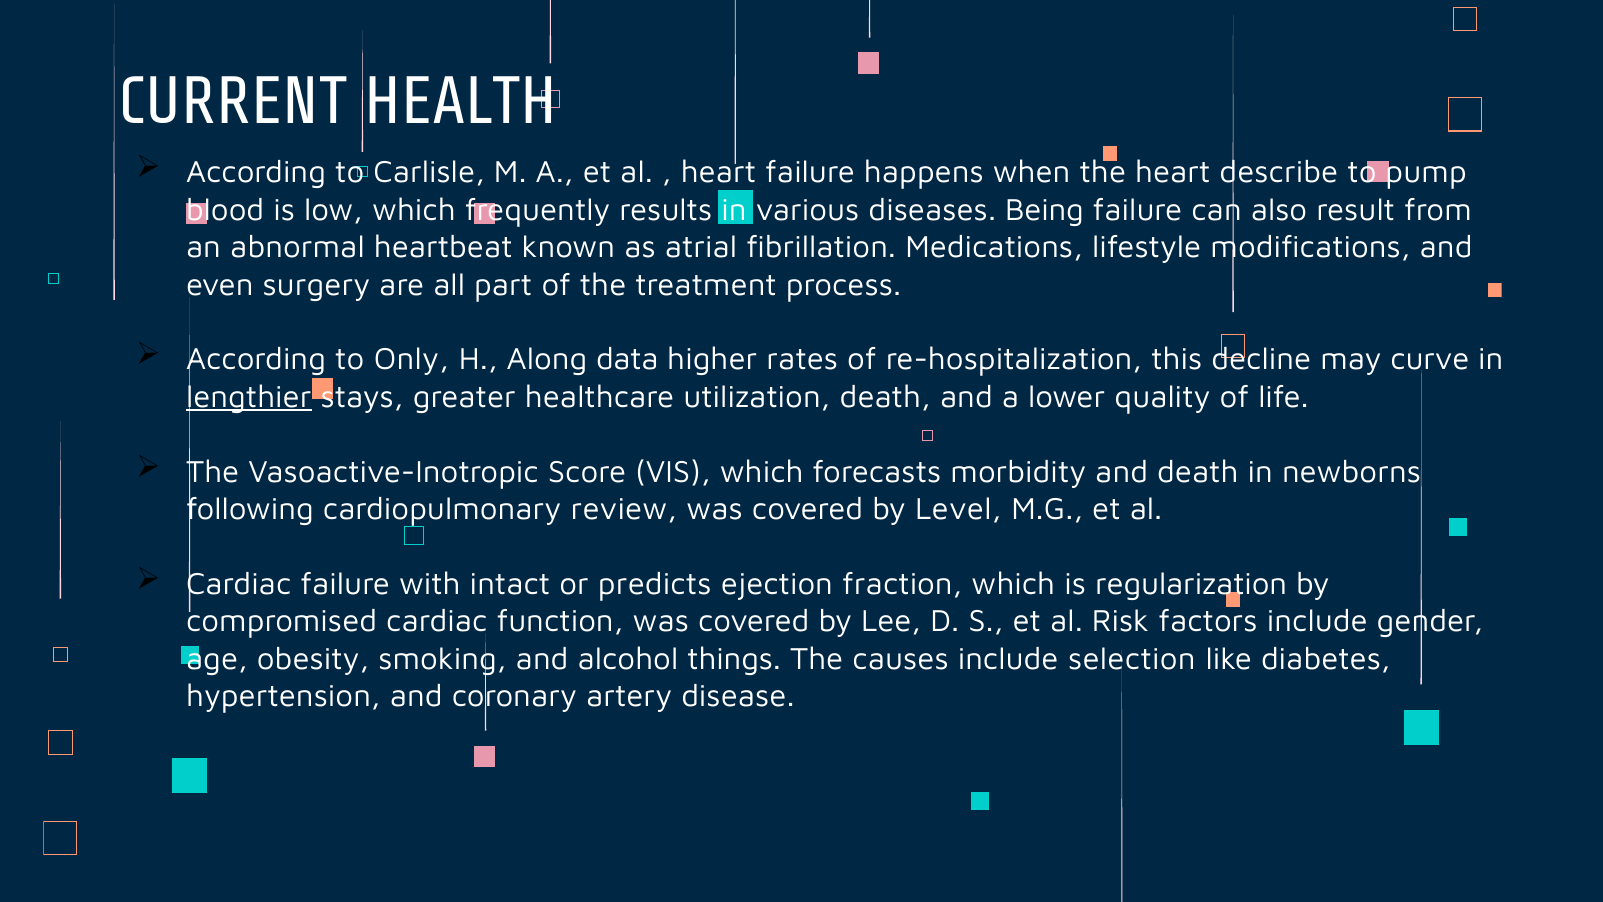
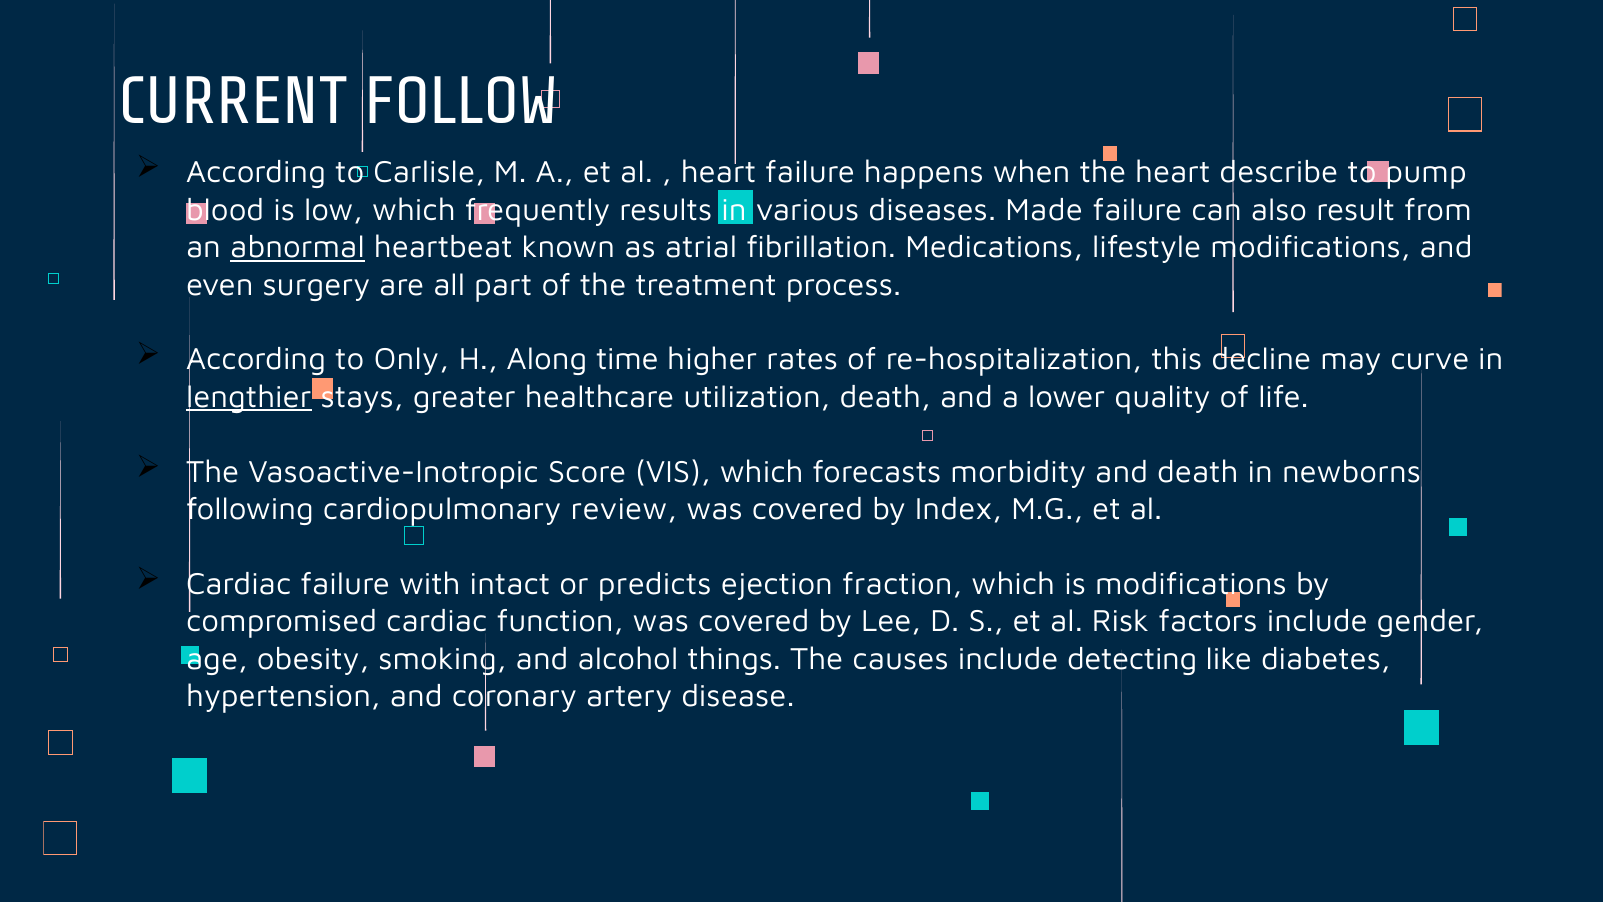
HEALTH: HEALTH -> FOLLOW
Being: Being -> Made
abnormal underline: none -> present
data: data -> time
Level: Level -> Index
is regularization: regularization -> modifications
selection: selection -> detecting
